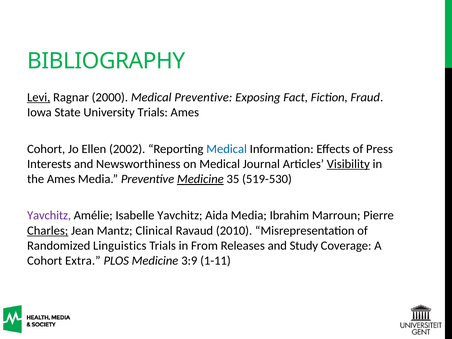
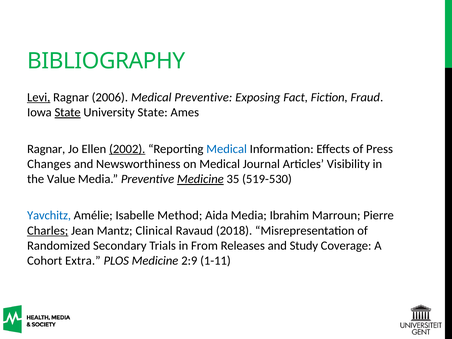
2000: 2000 -> 2006
State at (68, 112) underline: none -> present
University Trials: Trials -> State
Cohort at (46, 149): Cohort -> Ragnar
2002 underline: none -> present
Interests: Interests -> Changes
Visibility underline: present -> none
the Ames: Ames -> Value
Yavchitz at (49, 216) colour: purple -> blue
Isabelle Yavchitz: Yavchitz -> Method
2010: 2010 -> 2018
Linguistics: Linguistics -> Secondary
3:9: 3:9 -> 2:9
